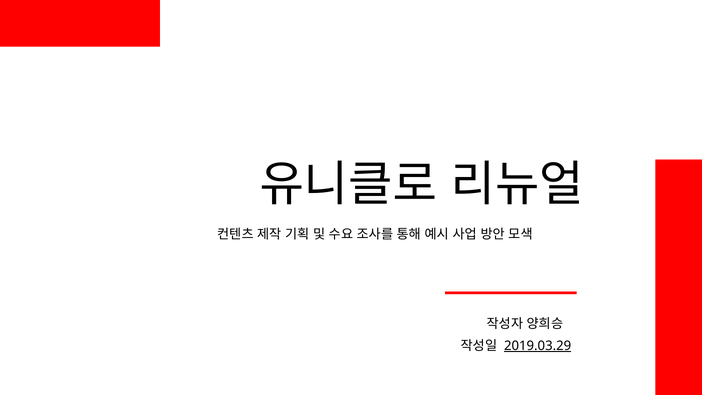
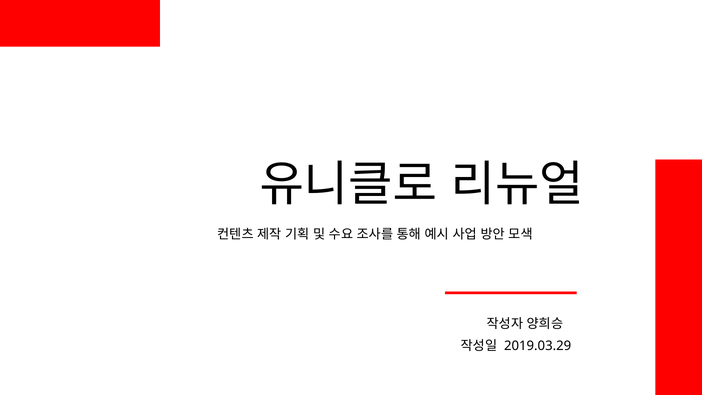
2019.03.29 underline: present -> none
